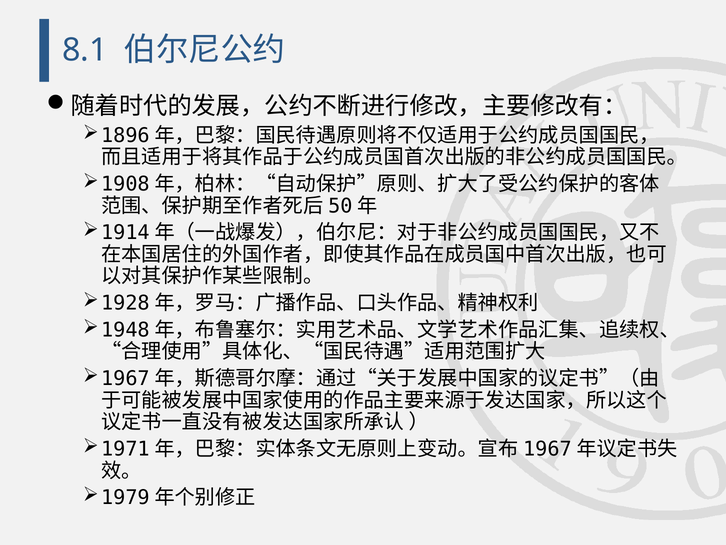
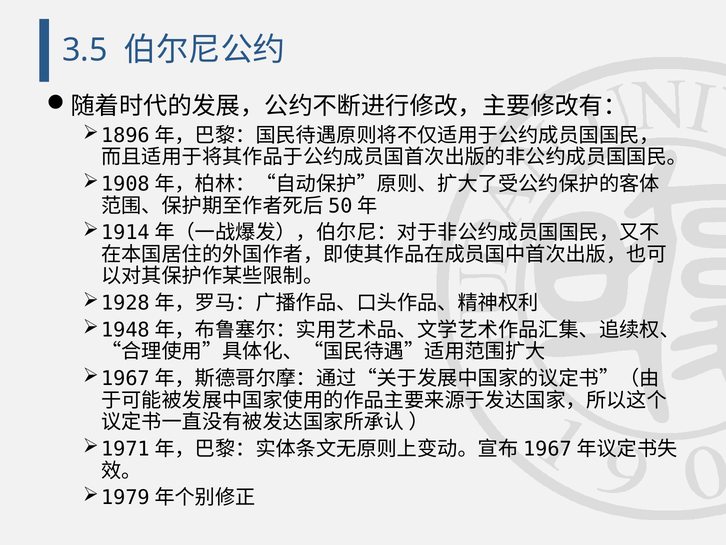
8.1: 8.1 -> 3.5
